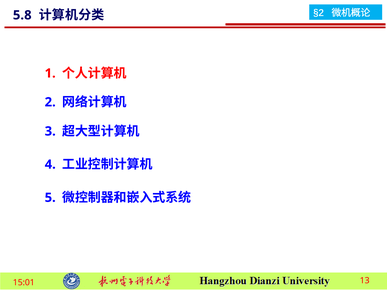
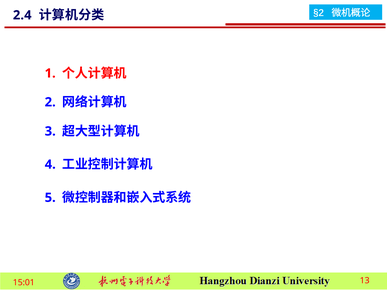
5.8: 5.8 -> 2.4
